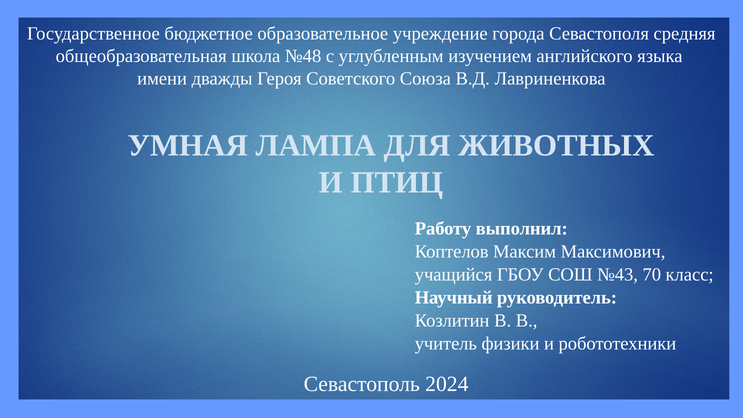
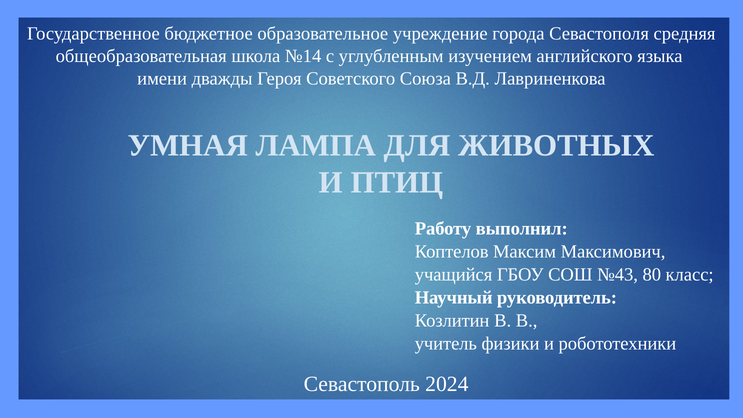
№48: №48 -> №14
70: 70 -> 80
